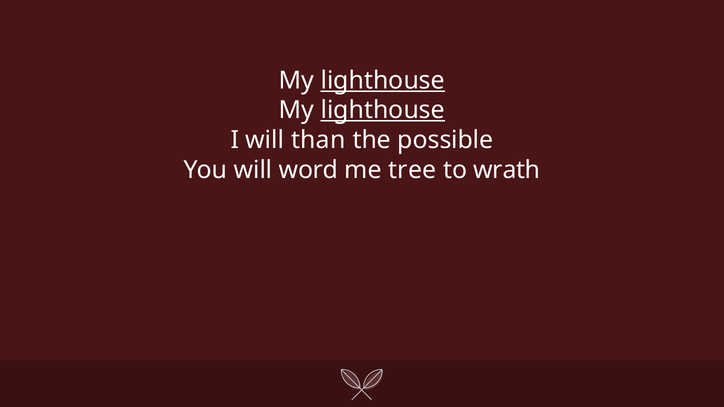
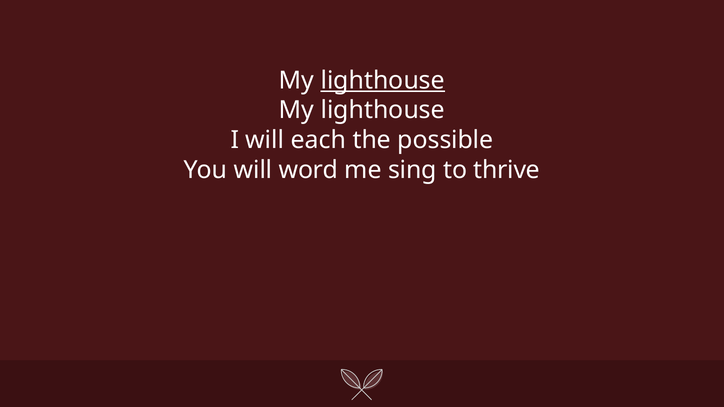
lighthouse at (383, 110) underline: present -> none
than: than -> each
tree: tree -> sing
wrath: wrath -> thrive
